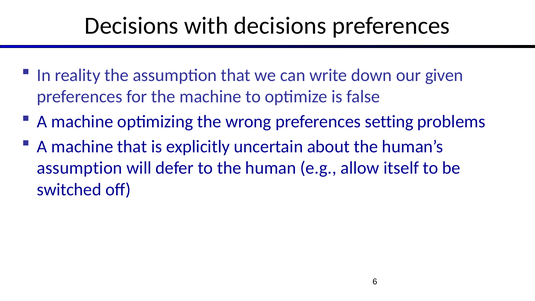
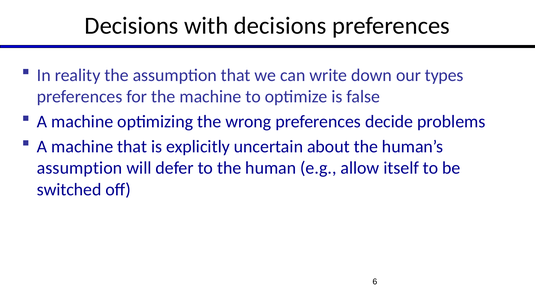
given: given -> types
setting: setting -> decide
